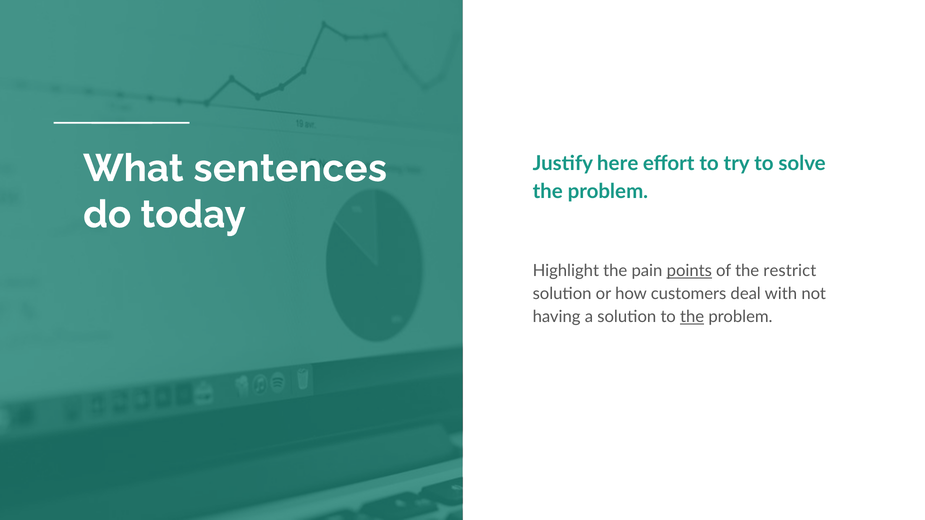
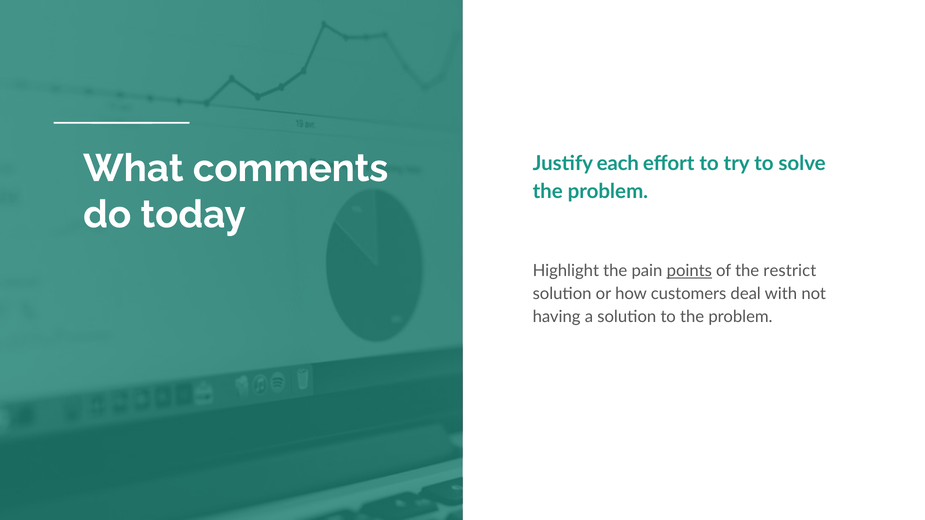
sentences: sentences -> comments
here: here -> each
the at (692, 317) underline: present -> none
